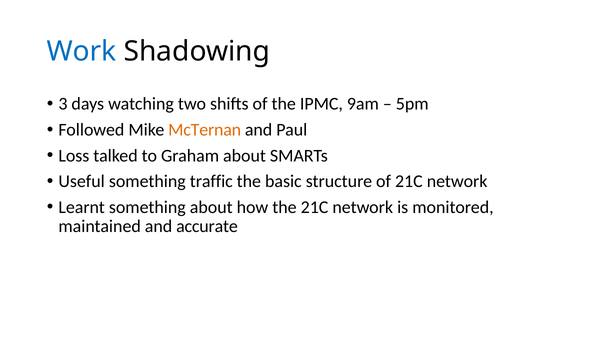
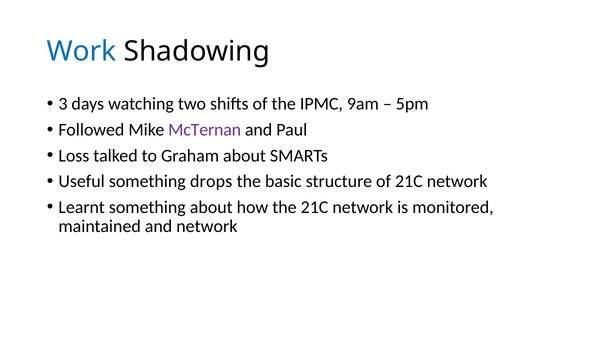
McTernan colour: orange -> purple
traffic: traffic -> drops
and accurate: accurate -> network
